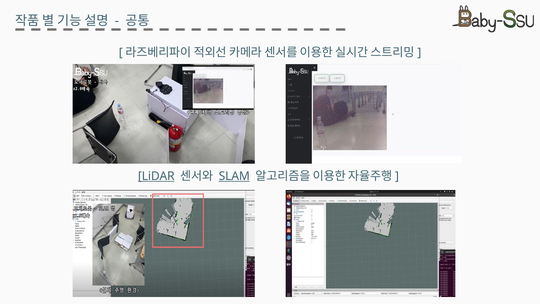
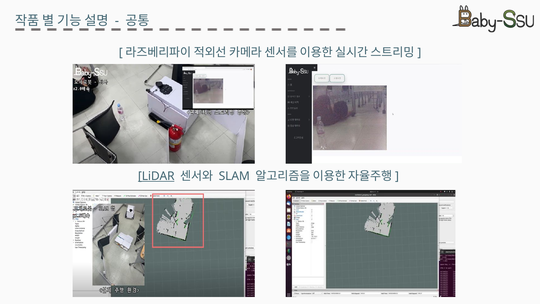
SLAM underline: present -> none
